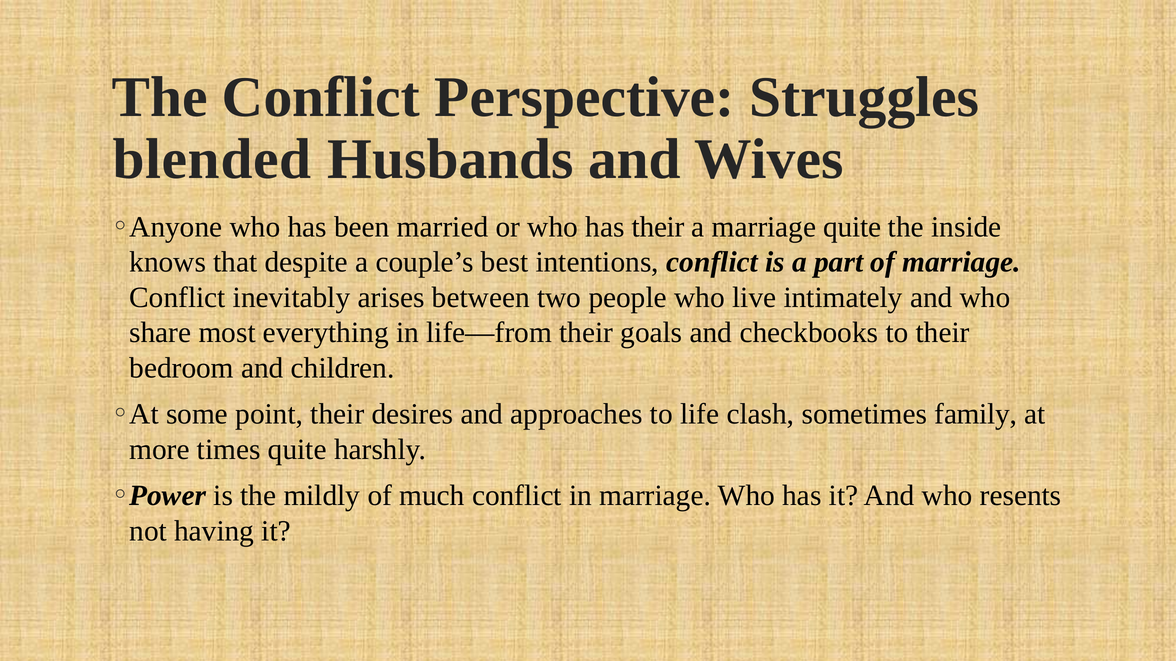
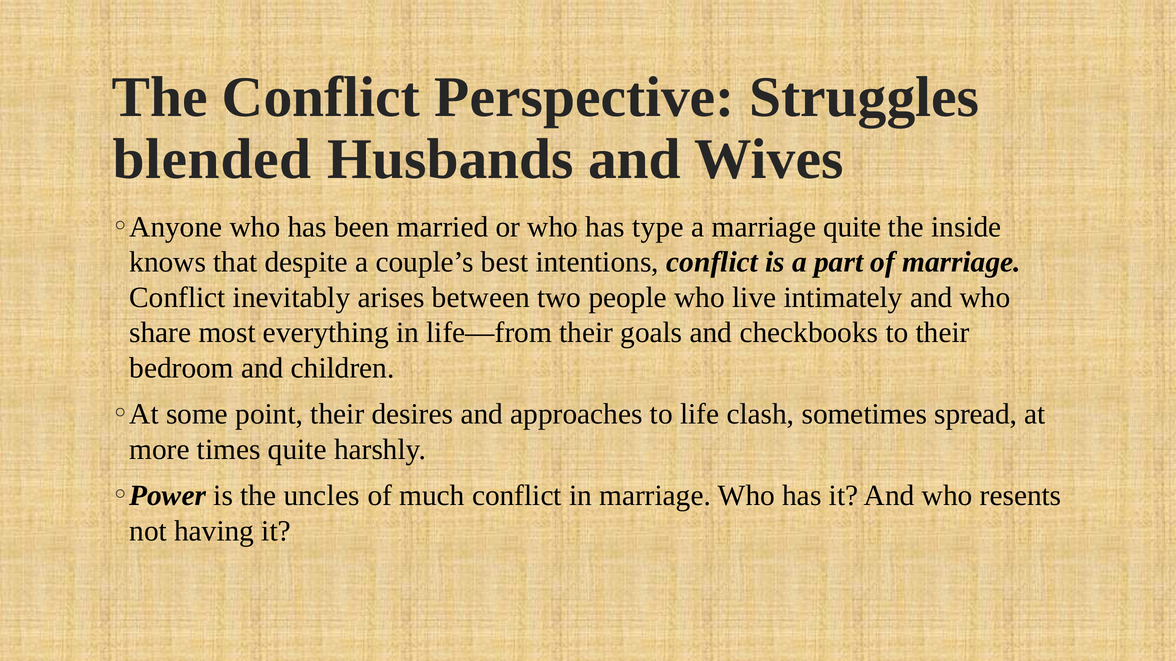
has their: their -> type
family: family -> spread
mildly: mildly -> uncles
